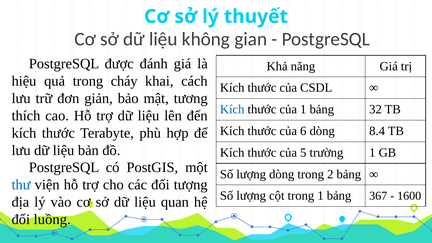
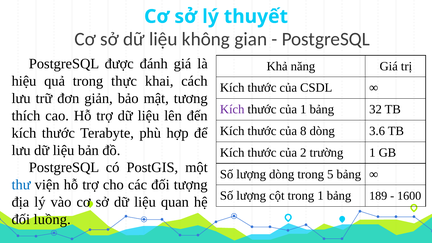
cháy: cháy -> thực
Kích at (232, 109) colour: blue -> purple
6: 6 -> 8
8.4: 8.4 -> 3.6
5: 5 -> 2
2: 2 -> 5
367: 367 -> 189
